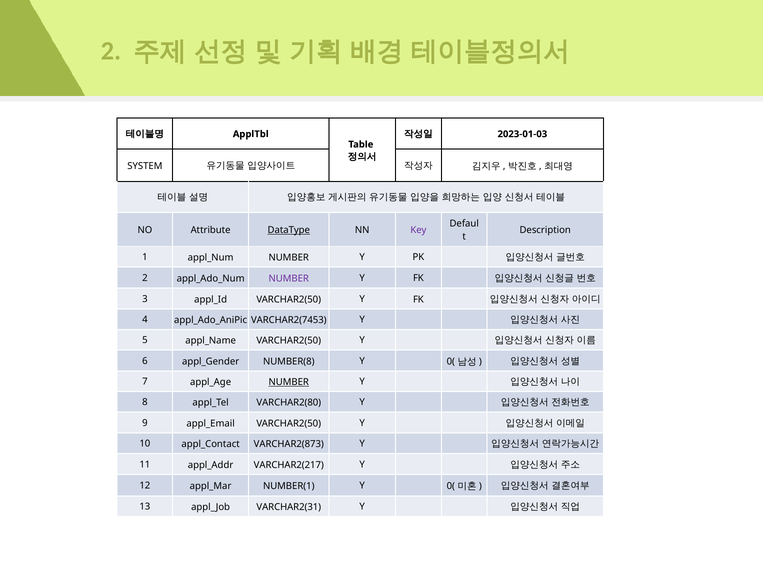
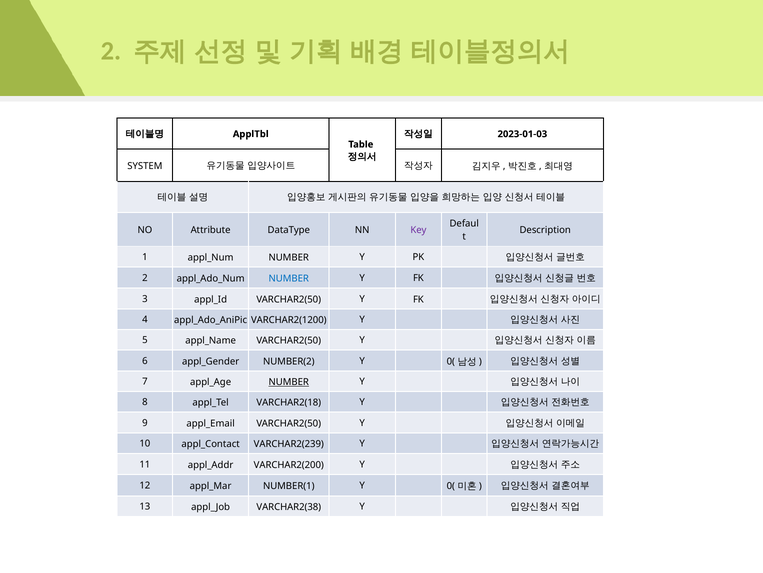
DataType underline: present -> none
NUMBER at (289, 278) colour: purple -> blue
VARCHAR2(7453: VARCHAR2(7453 -> VARCHAR2(1200
NUMBER(8: NUMBER(8 -> NUMBER(2
VARCHAR2(80: VARCHAR2(80 -> VARCHAR2(18
VARCHAR2(873: VARCHAR2(873 -> VARCHAR2(239
VARCHAR2(217: VARCHAR2(217 -> VARCHAR2(200
VARCHAR2(31: VARCHAR2(31 -> VARCHAR2(38
